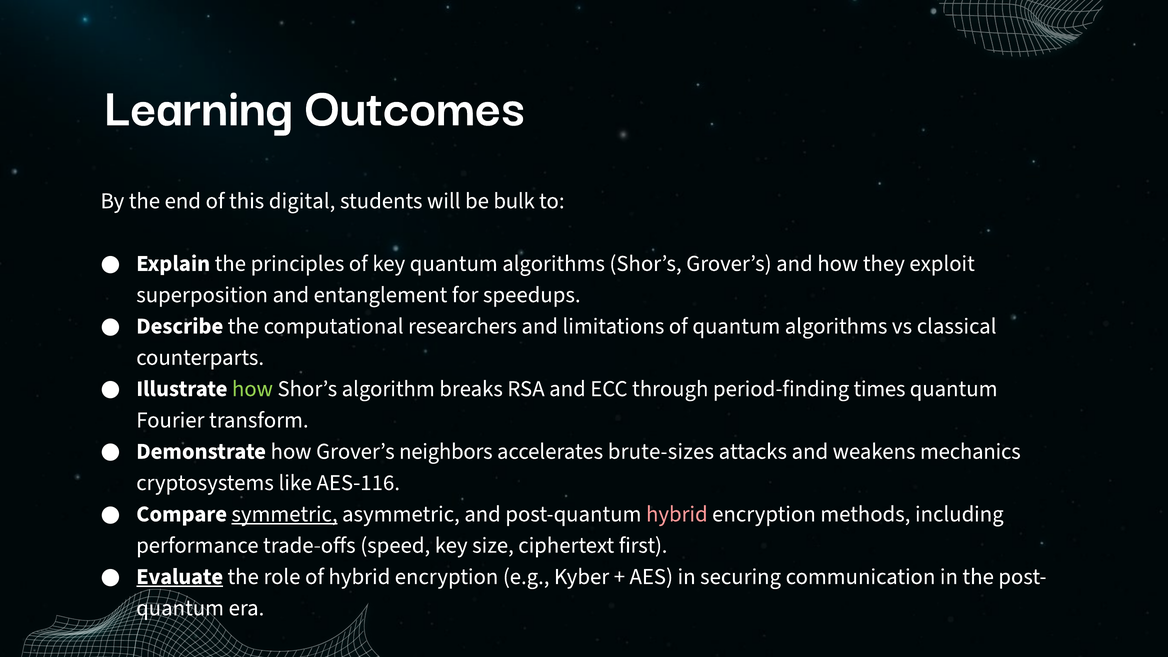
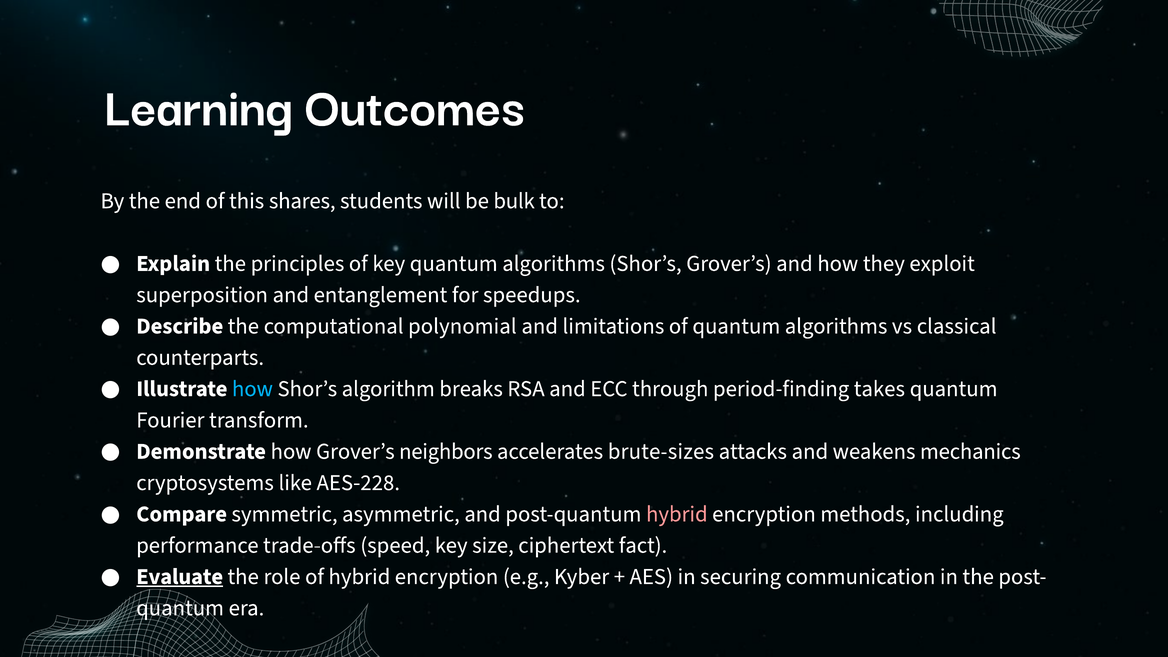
digital: digital -> shares
researchers: researchers -> polynomial
how at (252, 389) colour: light green -> light blue
times: times -> takes
AES-116: AES-116 -> AES-228
symmetric underline: present -> none
first: first -> fact
